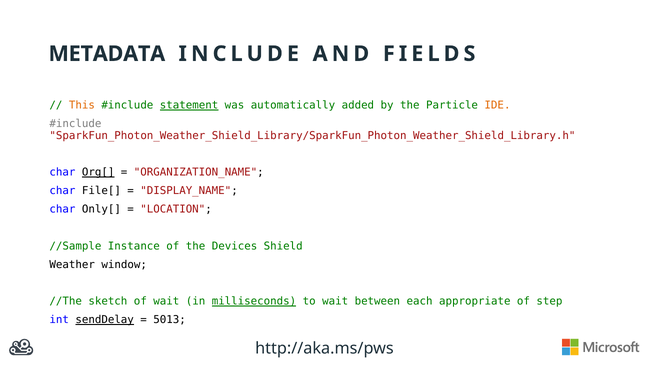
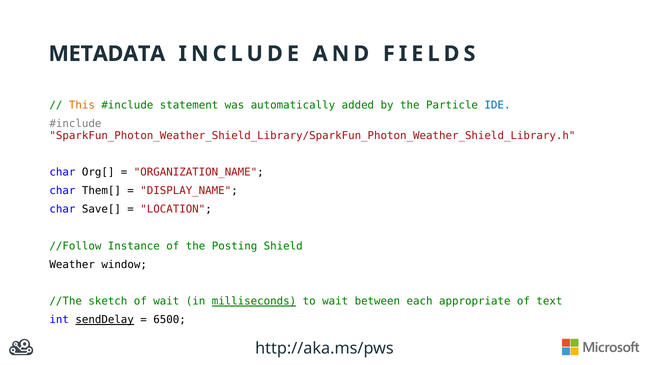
statement underline: present -> none
IDE colour: orange -> blue
Org[ underline: present -> none
File[: File[ -> Them[
Only[: Only[ -> Save[
//Sample: //Sample -> //Follow
Devices: Devices -> Posting
step: step -> text
5013: 5013 -> 6500
